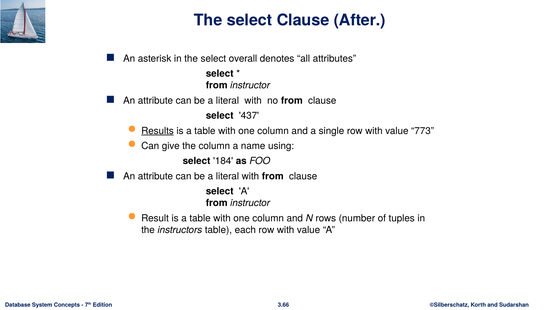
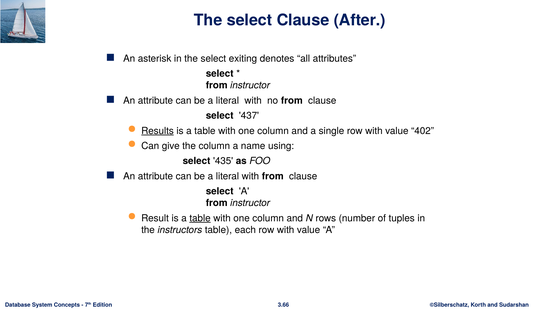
overall: overall -> exiting
773: 773 -> 402
184: 184 -> 435
table at (200, 218) underline: none -> present
